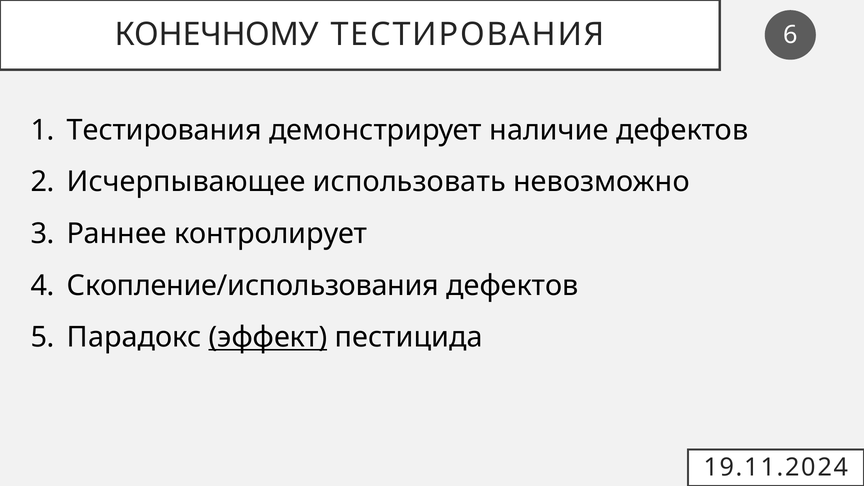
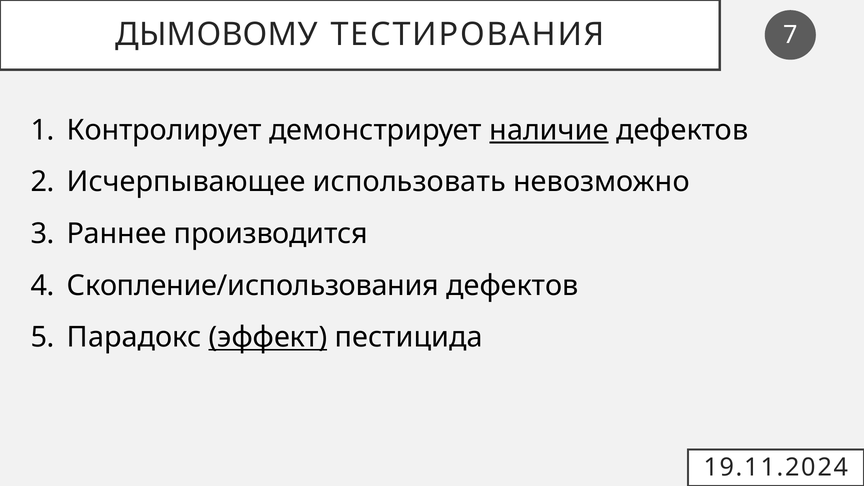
КОНЕЧНОМУ: КОНЕЧНОМУ -> ДЫМОВОМУ
6: 6 -> 7
Тестирования at (164, 130): Тестирования -> Контролирует
наличие underline: none -> present
контролирует: контролирует -> производится
